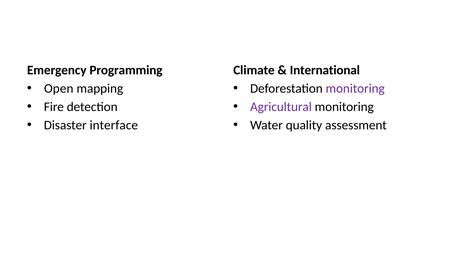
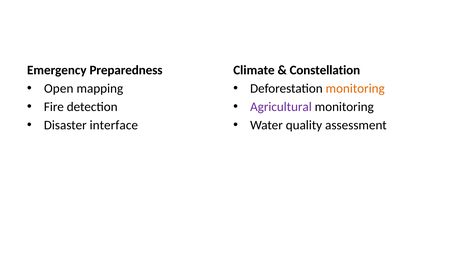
Programming: Programming -> Preparedness
International: International -> Constellation
monitoring at (355, 88) colour: purple -> orange
